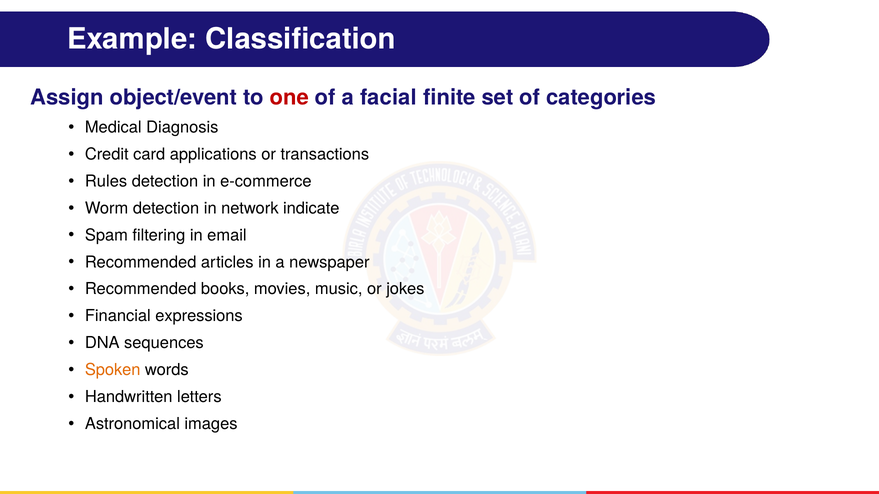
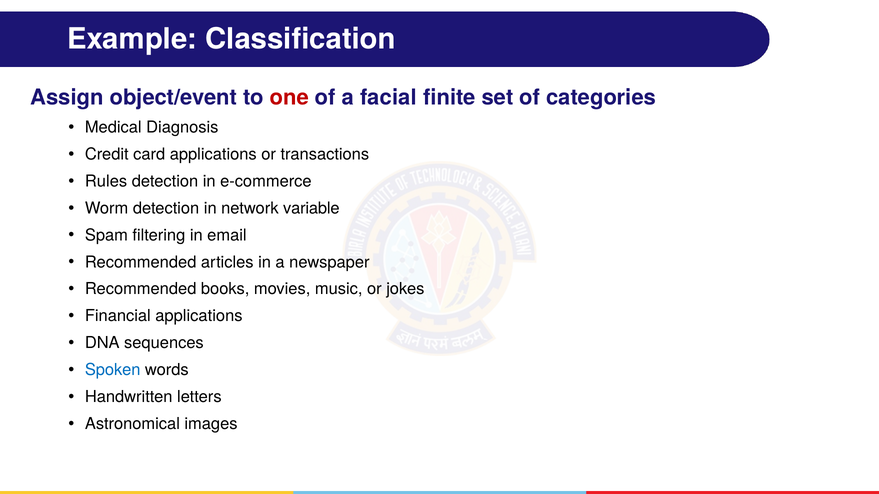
indicate: indicate -> variable
Financial expressions: expressions -> applications
Spoken colour: orange -> blue
